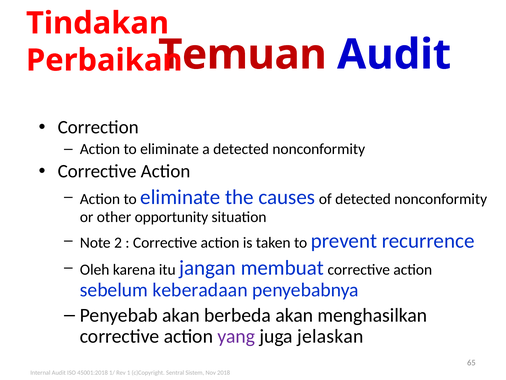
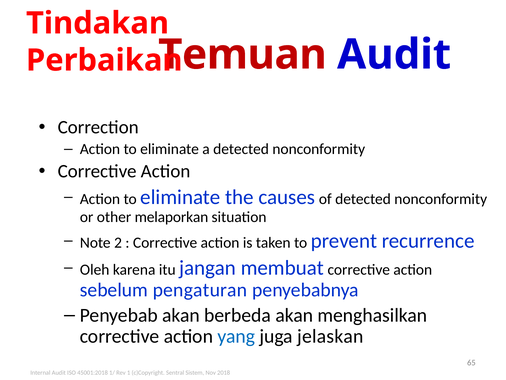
opportunity: opportunity -> melaporkan
keberadaan: keberadaan -> pengaturan
yang colour: purple -> blue
